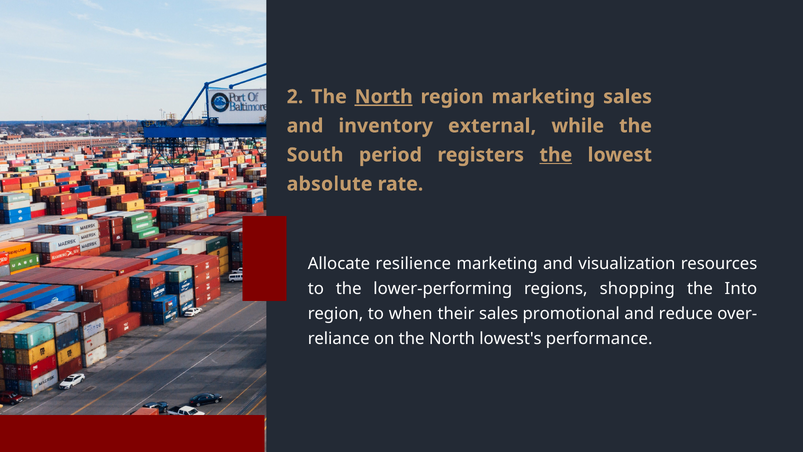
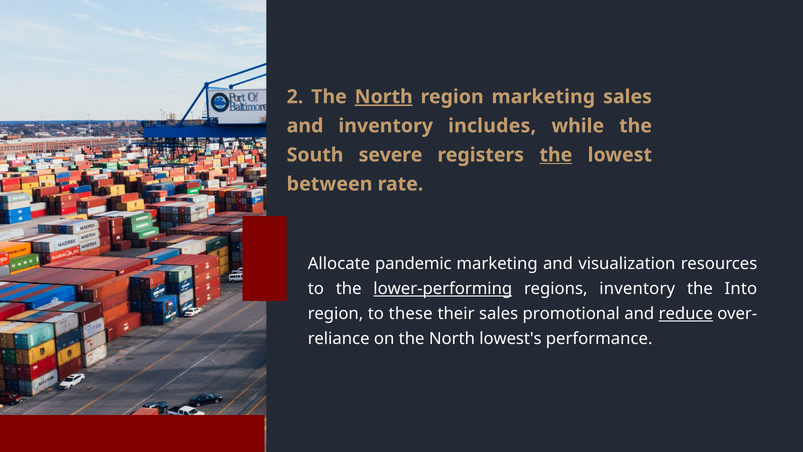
external: external -> includes
period: period -> severe
absolute: absolute -> between
resilience: resilience -> pandemic
lower-performing underline: none -> present
regions shopping: shopping -> inventory
when: when -> these
reduce underline: none -> present
